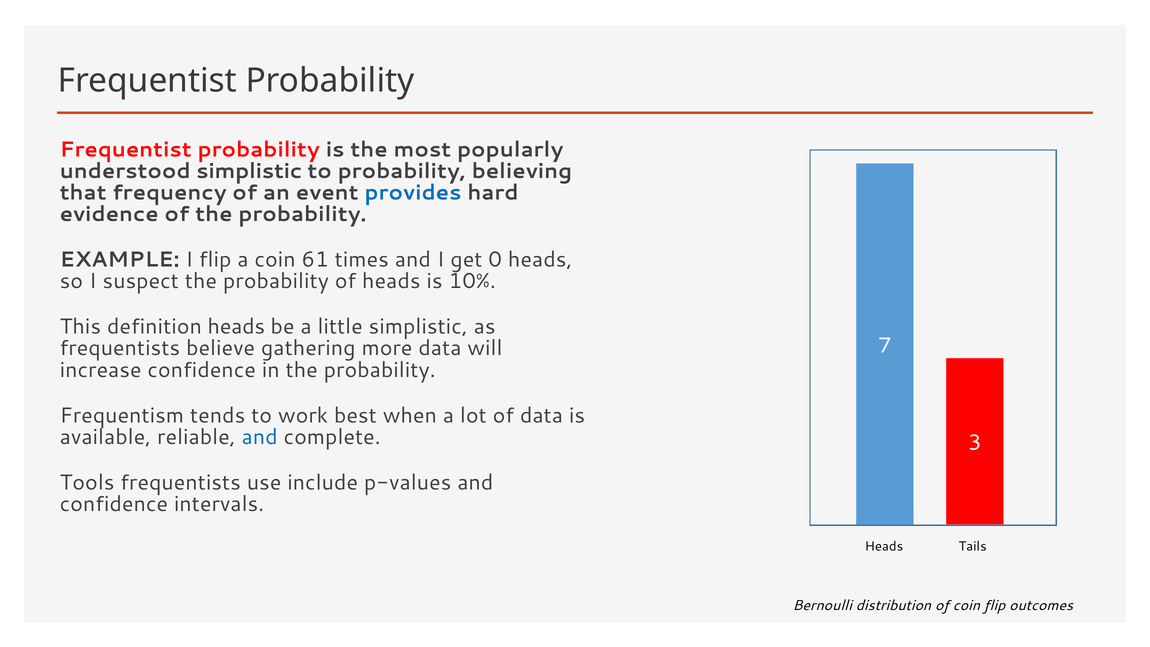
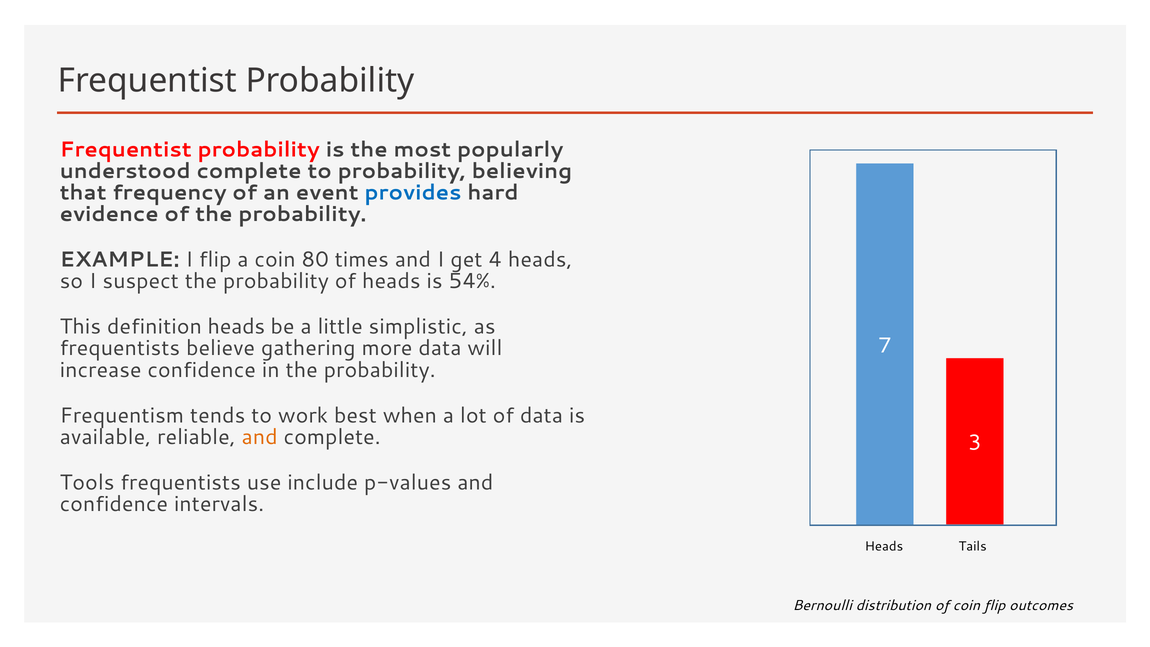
understood simplistic: simplistic -> complete
61: 61 -> 80
0: 0 -> 4
10%: 10% -> 54%
and at (260, 437) colour: blue -> orange
